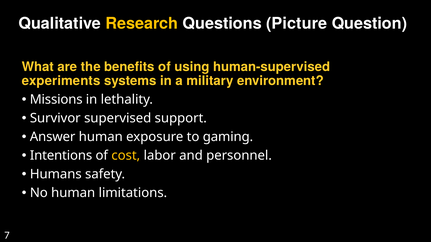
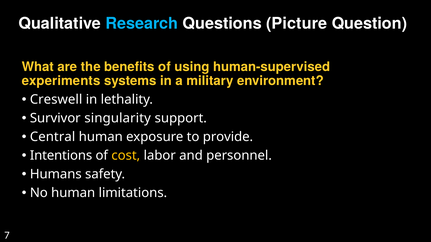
Research colour: yellow -> light blue
Missions: Missions -> Creswell
supervised: supervised -> singularity
Answer: Answer -> Central
gaming: gaming -> provide
